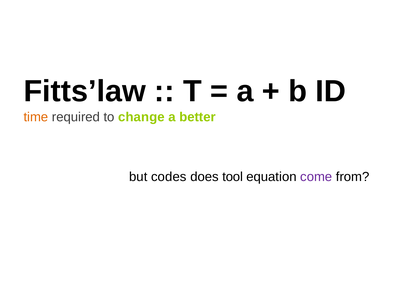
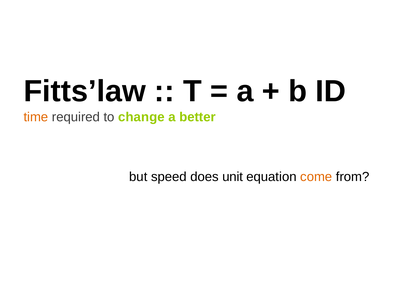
codes: codes -> speed
tool: tool -> unit
come colour: purple -> orange
